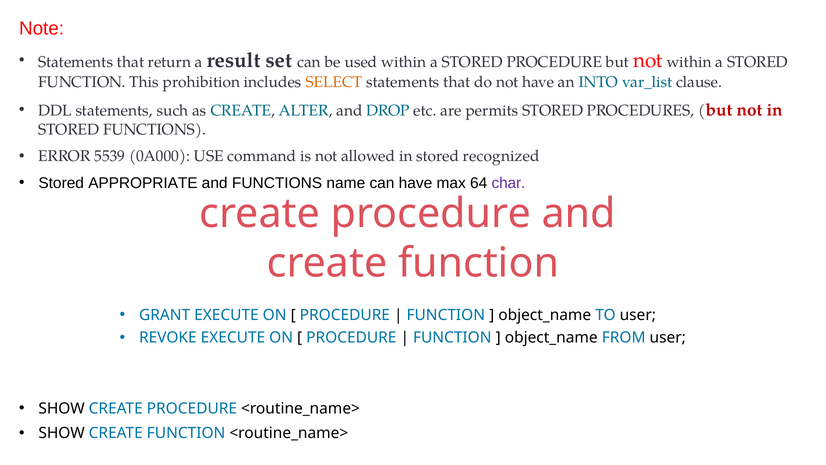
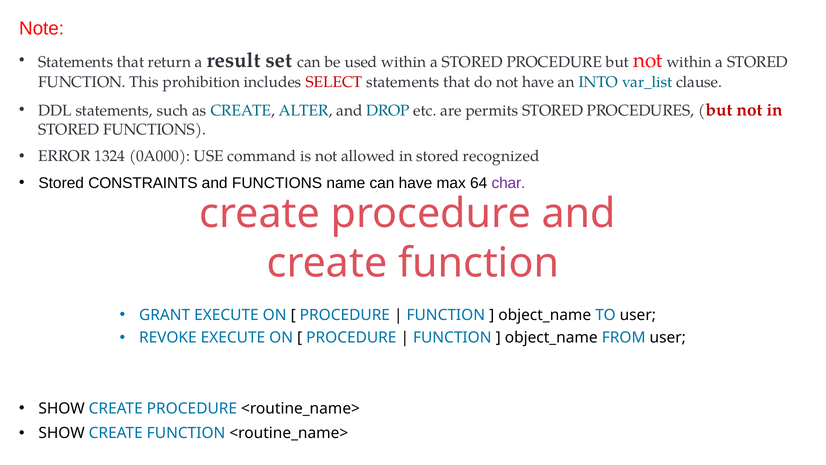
SELECT colour: orange -> red
5539: 5539 -> 1324
APPROPRIATE: APPROPRIATE -> CONSTRAINTS
